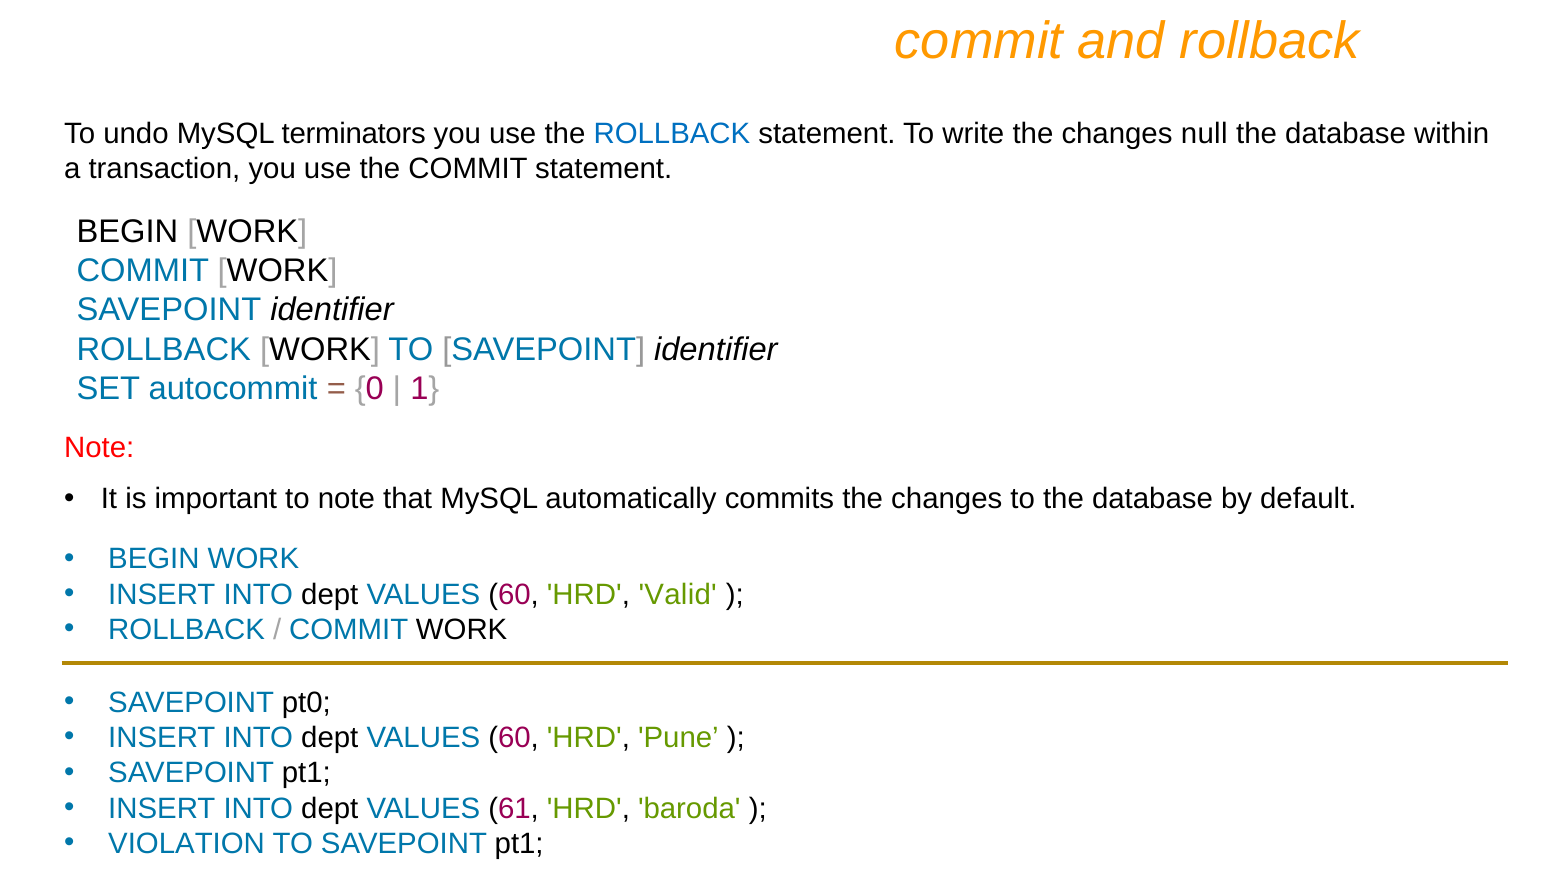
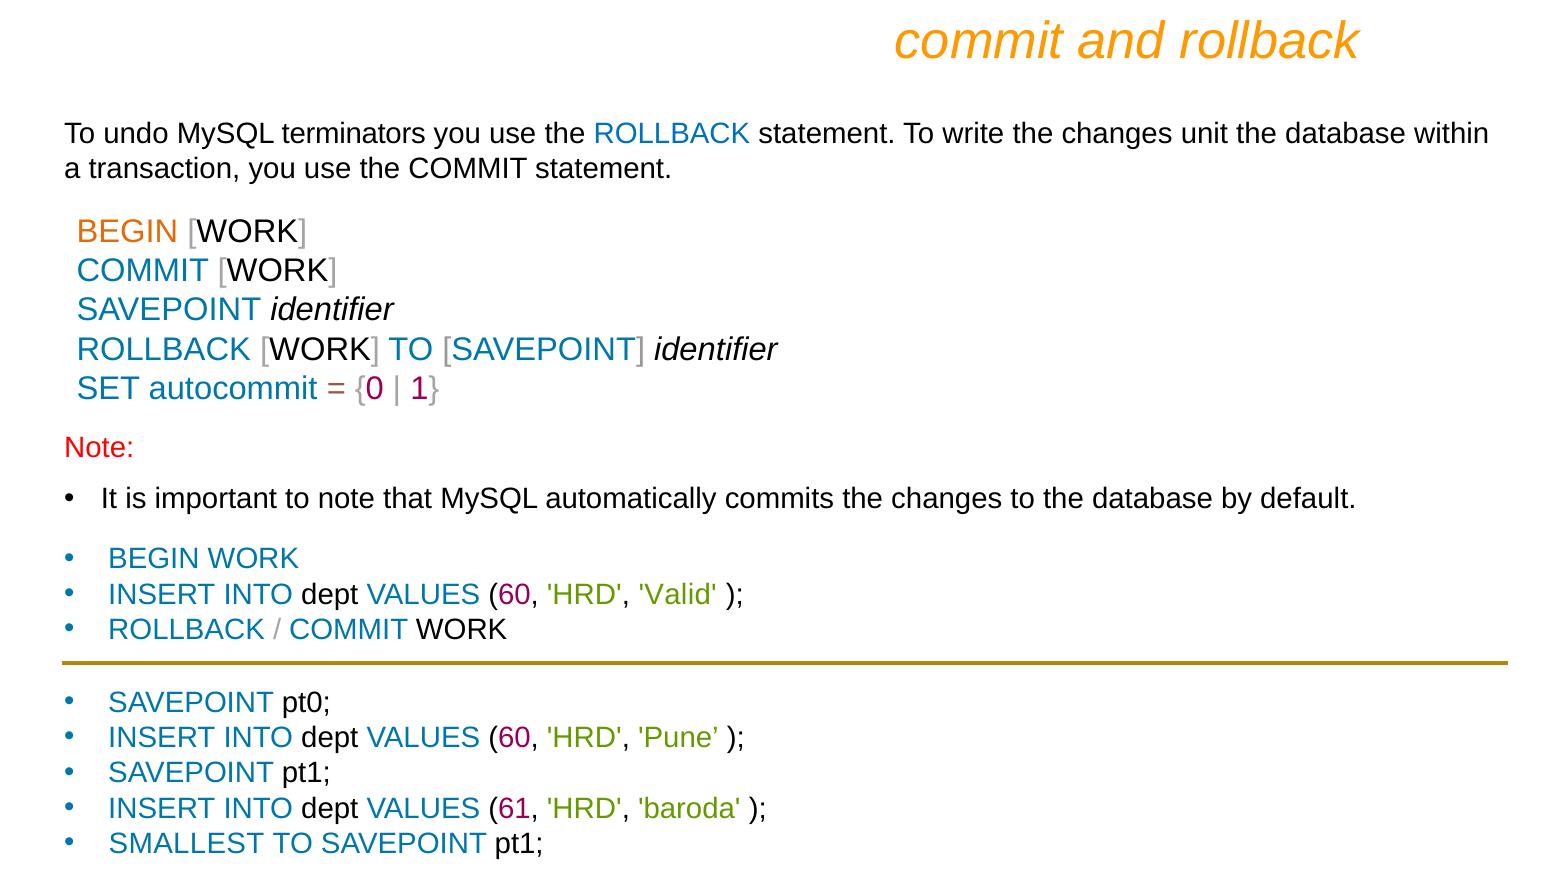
null: null -> unit
BEGIN at (127, 232) colour: black -> orange
VIOLATION: VIOLATION -> SMALLEST
